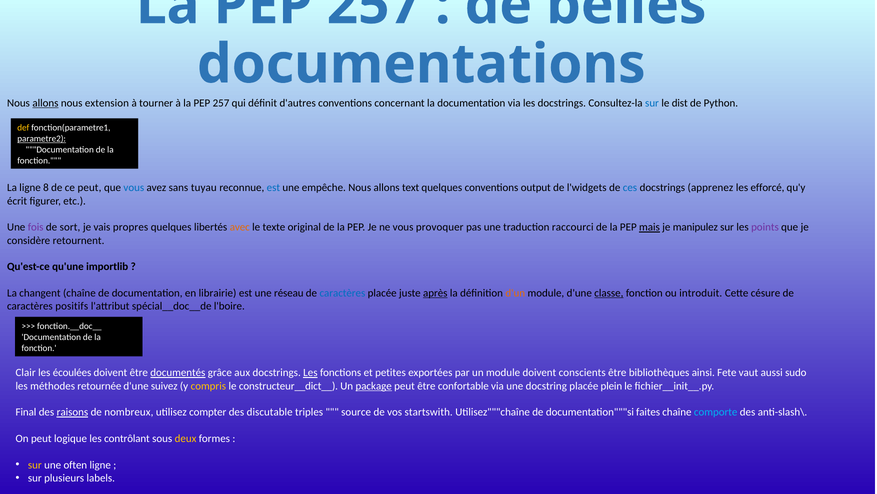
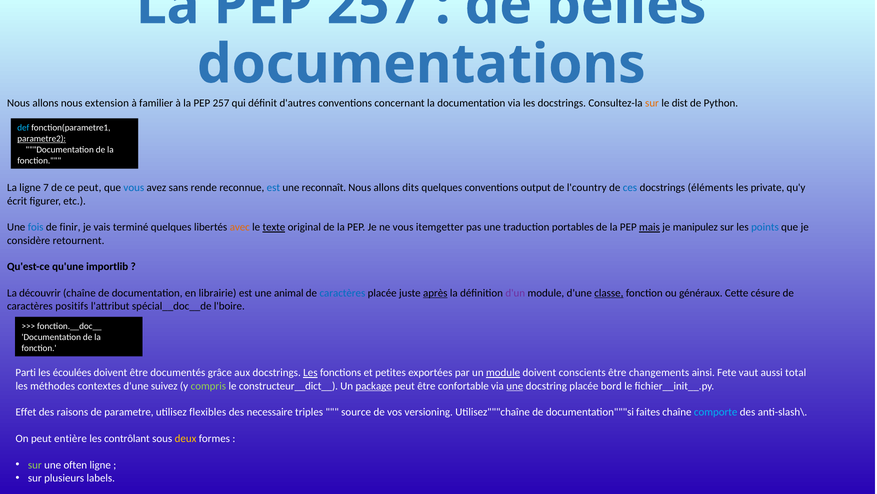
allons at (45, 103) underline: present -> none
tourner: tourner -> familier
sur at (652, 103) colour: blue -> orange
def colour: yellow -> light blue
8: 8 -> 7
tuyau: tuyau -> rende
empêche: empêche -> reconnaît
text: text -> dits
l'widgets: l'widgets -> l'country
apprenez: apprenez -> éléments
efforcé: efforcé -> private
fois colour: purple -> blue
sort: sort -> finir
propres: propres -> terminé
texte underline: none -> present
provoquer: provoquer -> itemgetter
raccourci: raccourci -> portables
points colour: purple -> blue
changent: changent -> découvrir
réseau: réseau -> animal
d'un colour: orange -> purple
introduit: introduit -> généraux
Clair: Clair -> Parti
documentés underline: present -> none
module at (503, 372) underline: none -> present
bibliothèques: bibliothèques -> changements
sudo: sudo -> total
retournée: retournée -> contextes
compris colour: yellow -> light green
une at (515, 385) underline: none -> present
plein: plein -> bord
Final: Final -> Effet
raisons underline: present -> none
nombreux: nombreux -> parametre
compter: compter -> flexibles
discutable: discutable -> necessaire
startswith: startswith -> versioning
logique: logique -> entière
sur at (35, 464) colour: yellow -> light green
